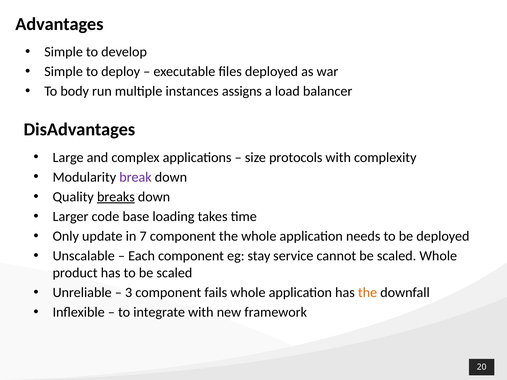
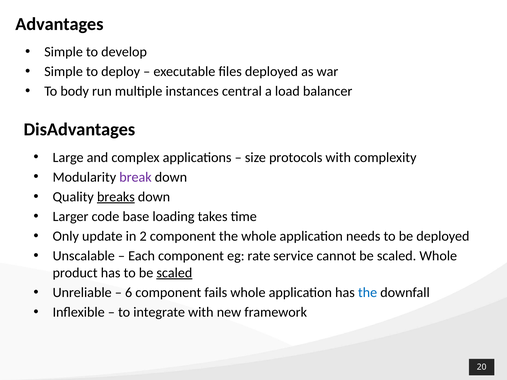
assigns: assigns -> central
7: 7 -> 2
stay: stay -> rate
scaled at (174, 273) underline: none -> present
3: 3 -> 6
the at (368, 293) colour: orange -> blue
